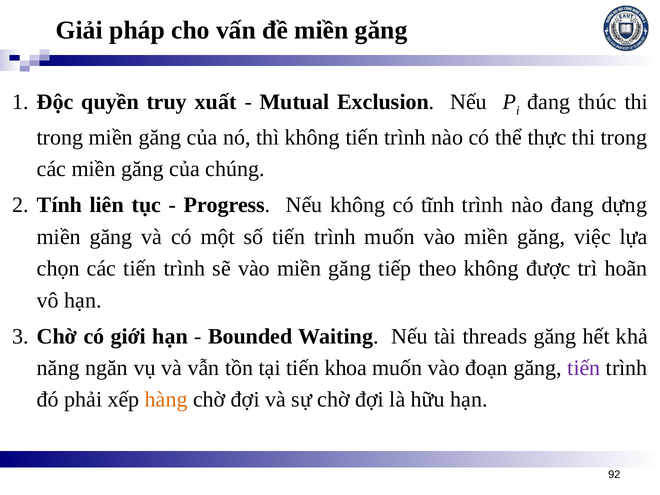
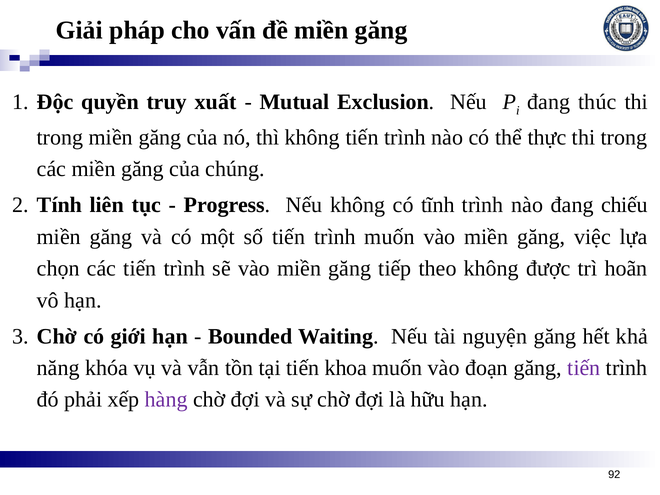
dựng: dựng -> chiếu
threads: threads -> nguyện
ngăn: ngăn -> khóa
hàng colour: orange -> purple
